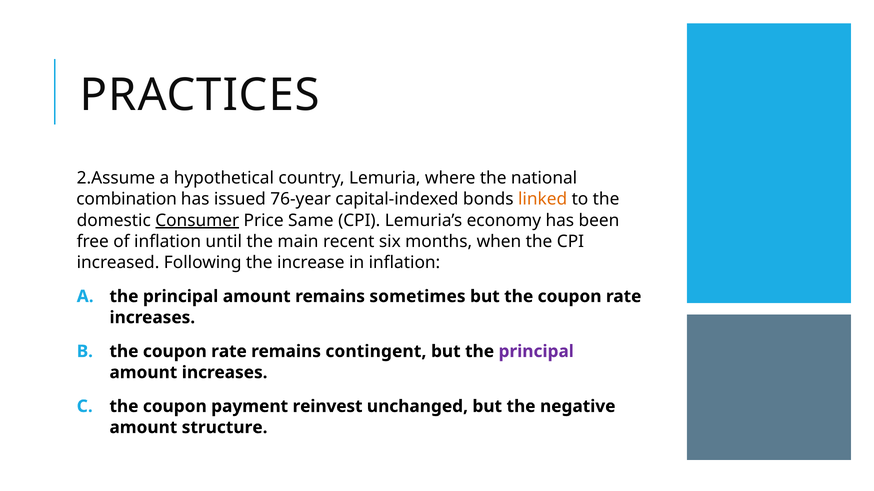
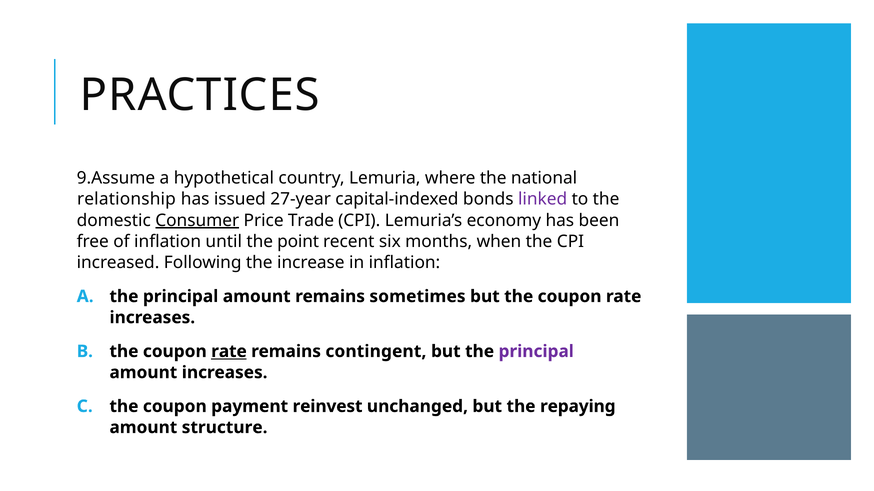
2.Assume: 2.Assume -> 9.Assume
combination: combination -> relationship
76-year: 76-year -> 27-year
linked colour: orange -> purple
Same: Same -> Trade
main: main -> point
rate at (229, 352) underline: none -> present
negative: negative -> repaying
